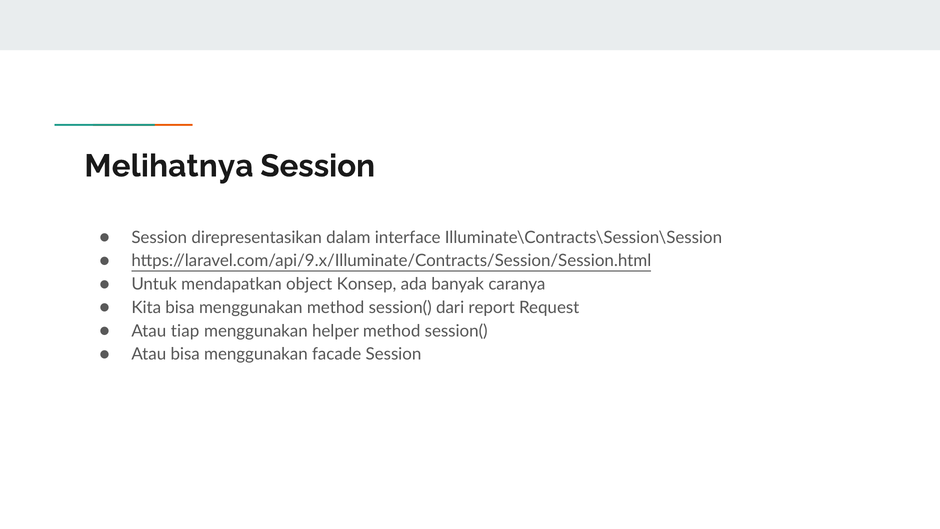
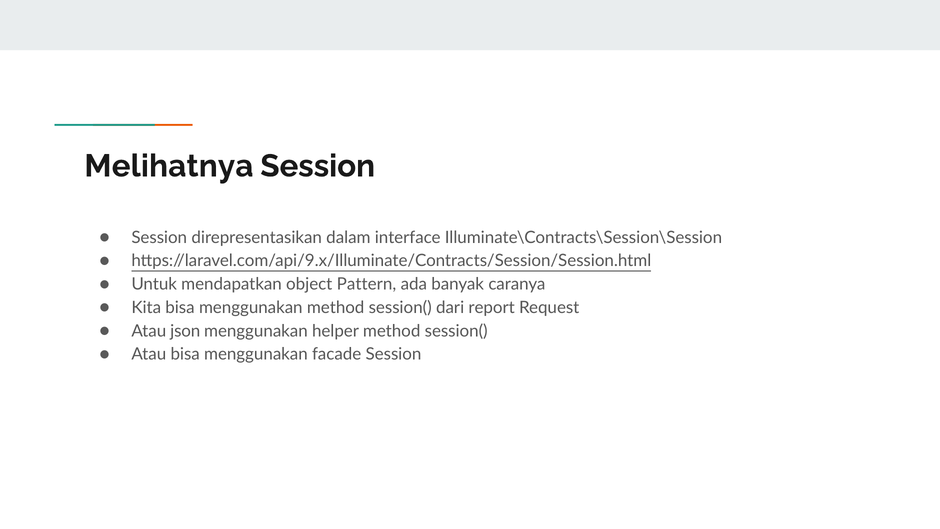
Konsep: Konsep -> Pattern
tiap: tiap -> json
